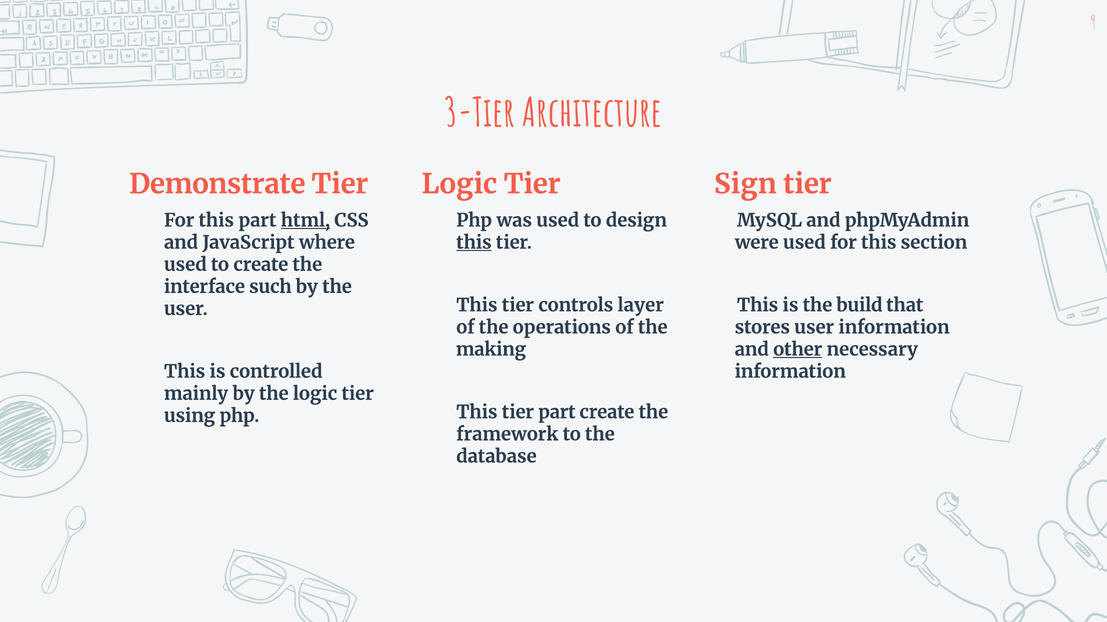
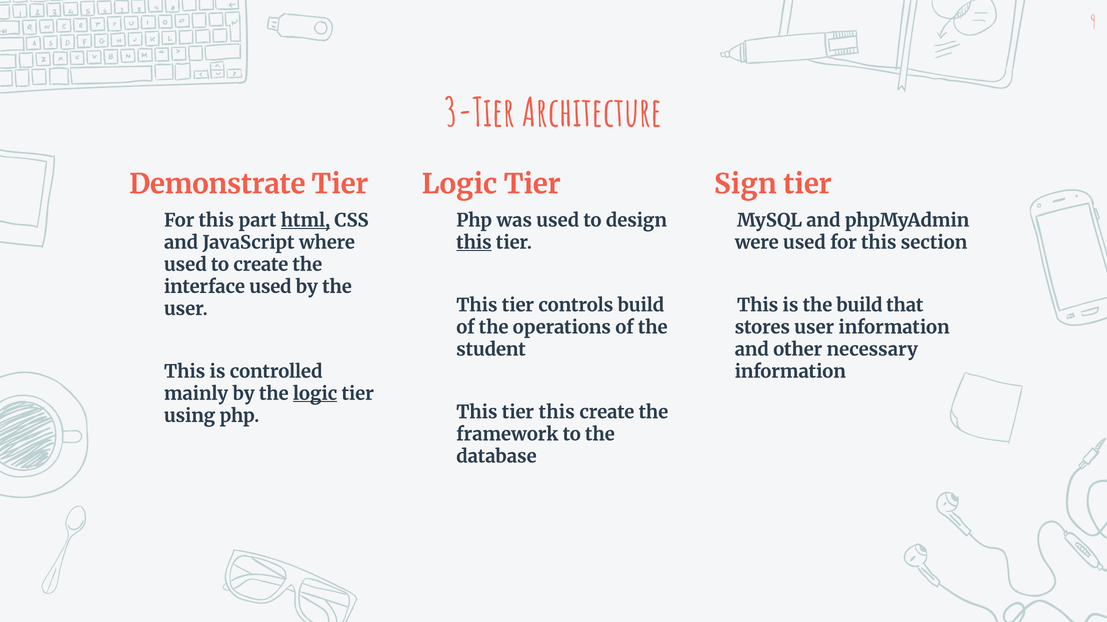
interface such: such -> used
controls layer: layer -> build
making: making -> student
other underline: present -> none
logic at (315, 394) underline: none -> present
tier part: part -> this
